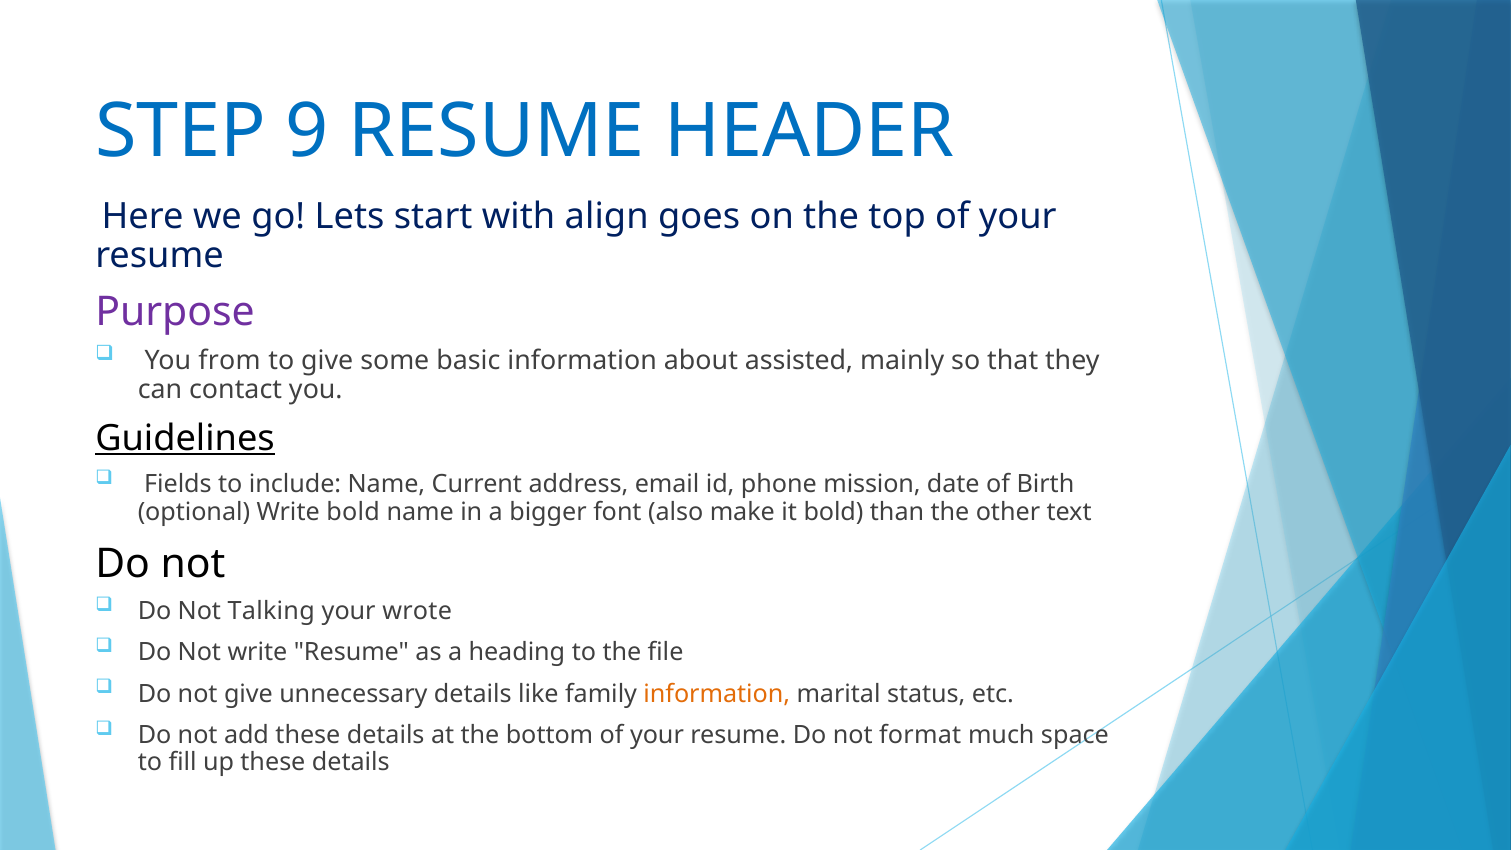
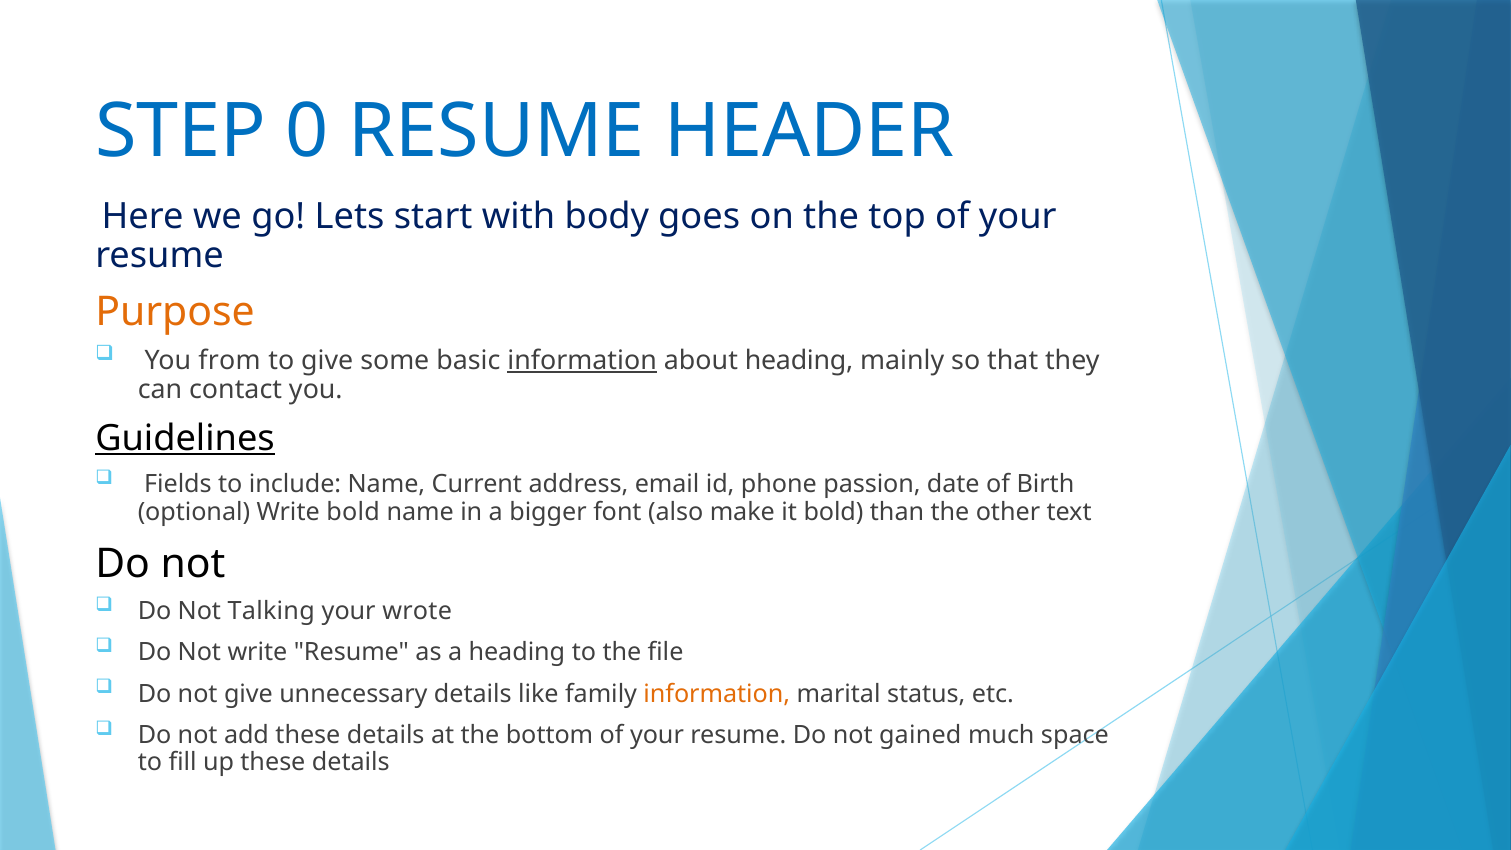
9: 9 -> 0
align: align -> body
Purpose colour: purple -> orange
information at (582, 360) underline: none -> present
about assisted: assisted -> heading
mission: mission -> passion
format: format -> gained
